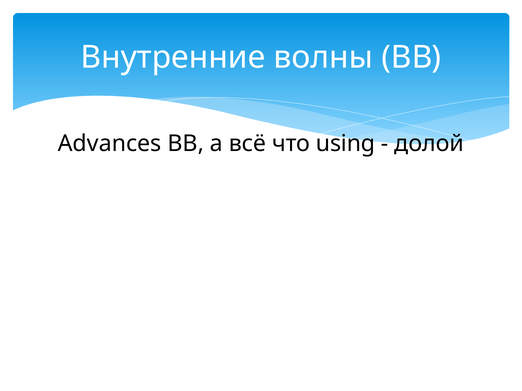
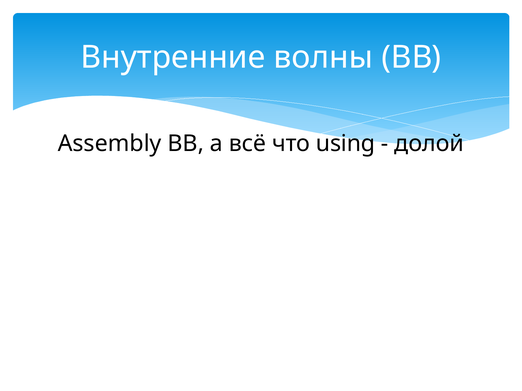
Advances: Advances -> Assembly
